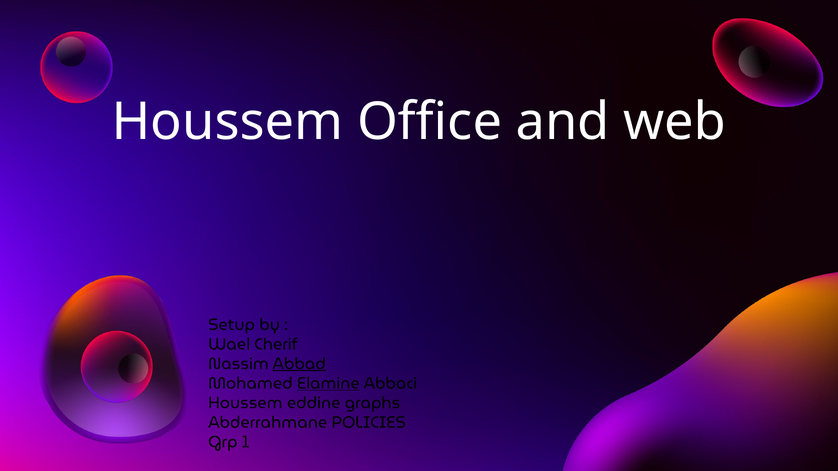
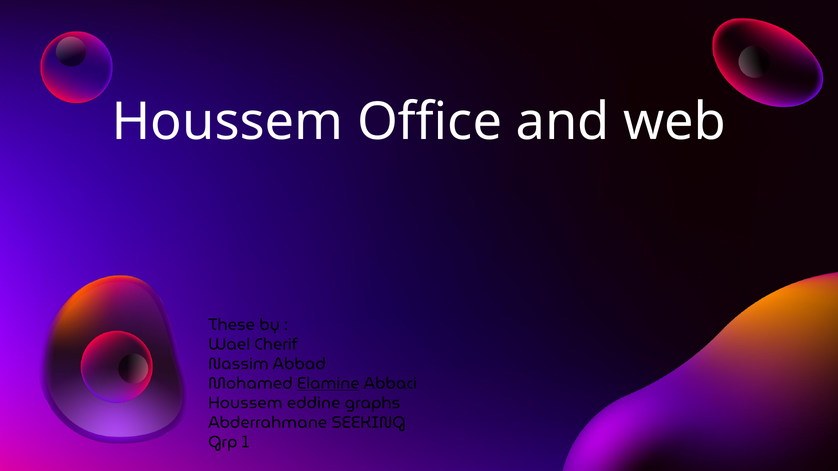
Setup: Setup -> These
Abbad underline: present -> none
POLICIES: POLICIES -> SEEKING
